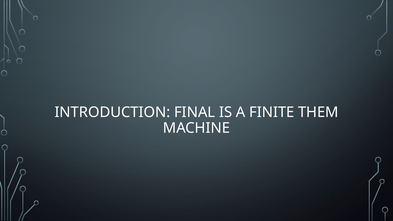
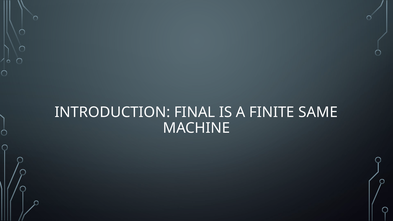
THEM: THEM -> SAME
